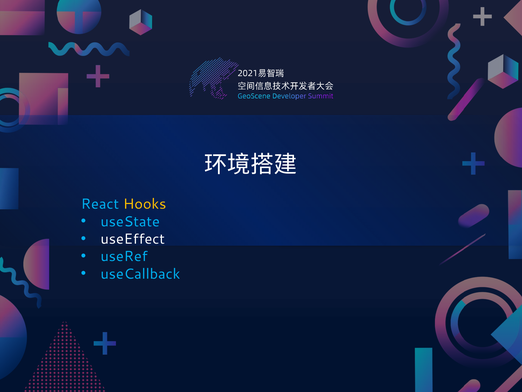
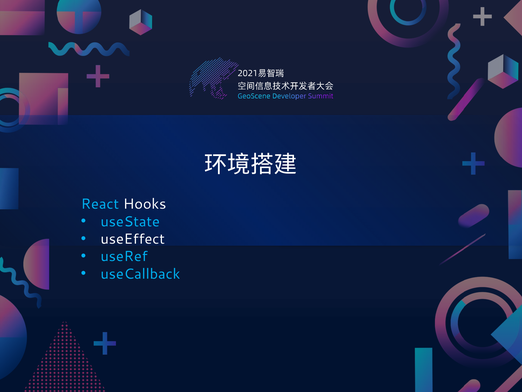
Hooks colour: yellow -> white
